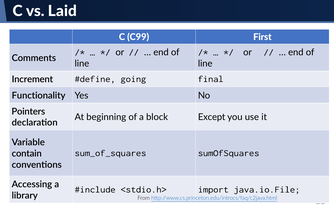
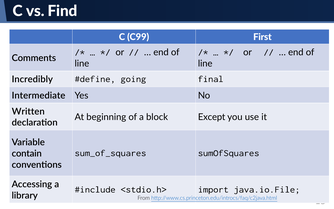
Laid: Laid -> Find
Increment: Increment -> Incredibly
Functionality: Functionality -> Intermediate
Pointers: Pointers -> Written
